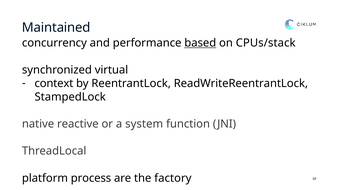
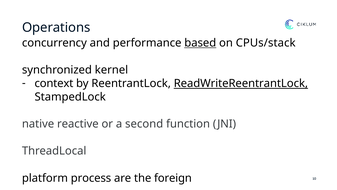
Maintained: Maintained -> Operations
virtual: virtual -> kernel
ReadWriteReentrantLock underline: none -> present
system: system -> second
factory: factory -> foreign
